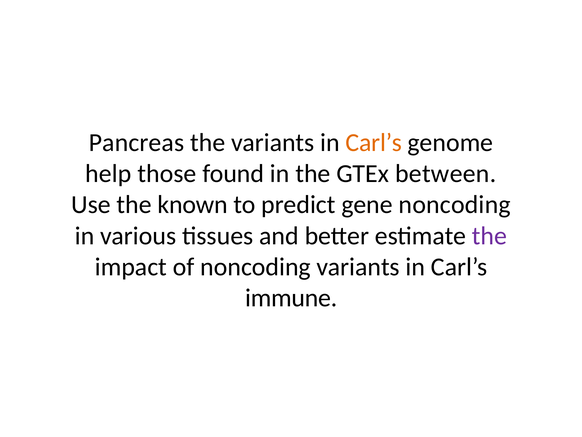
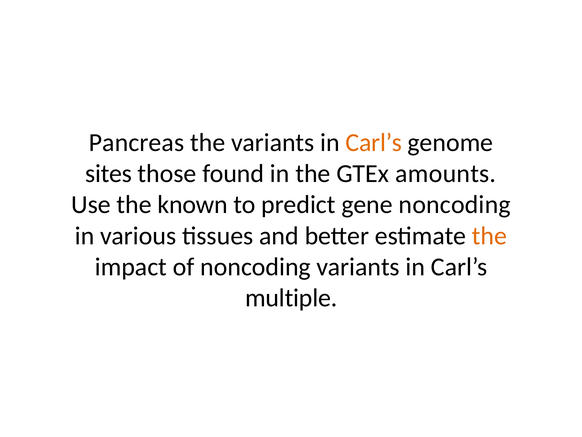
help: help -> sites
between: between -> amounts
the at (489, 236) colour: purple -> orange
immune: immune -> multiple
